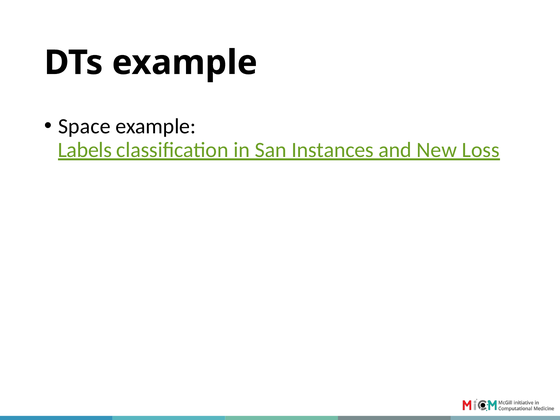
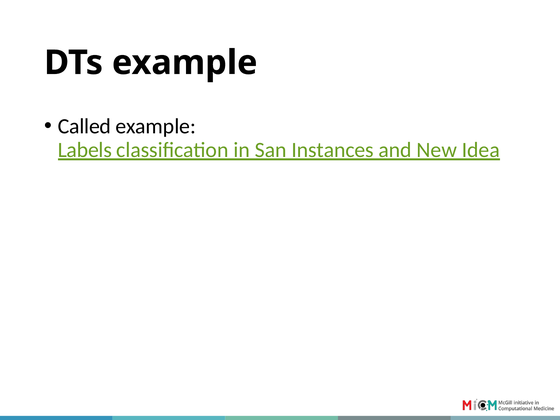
Space: Space -> Called
Loss: Loss -> Idea
